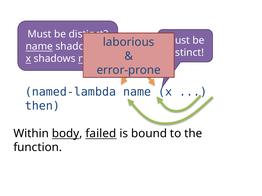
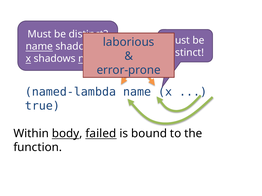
then: then -> true
